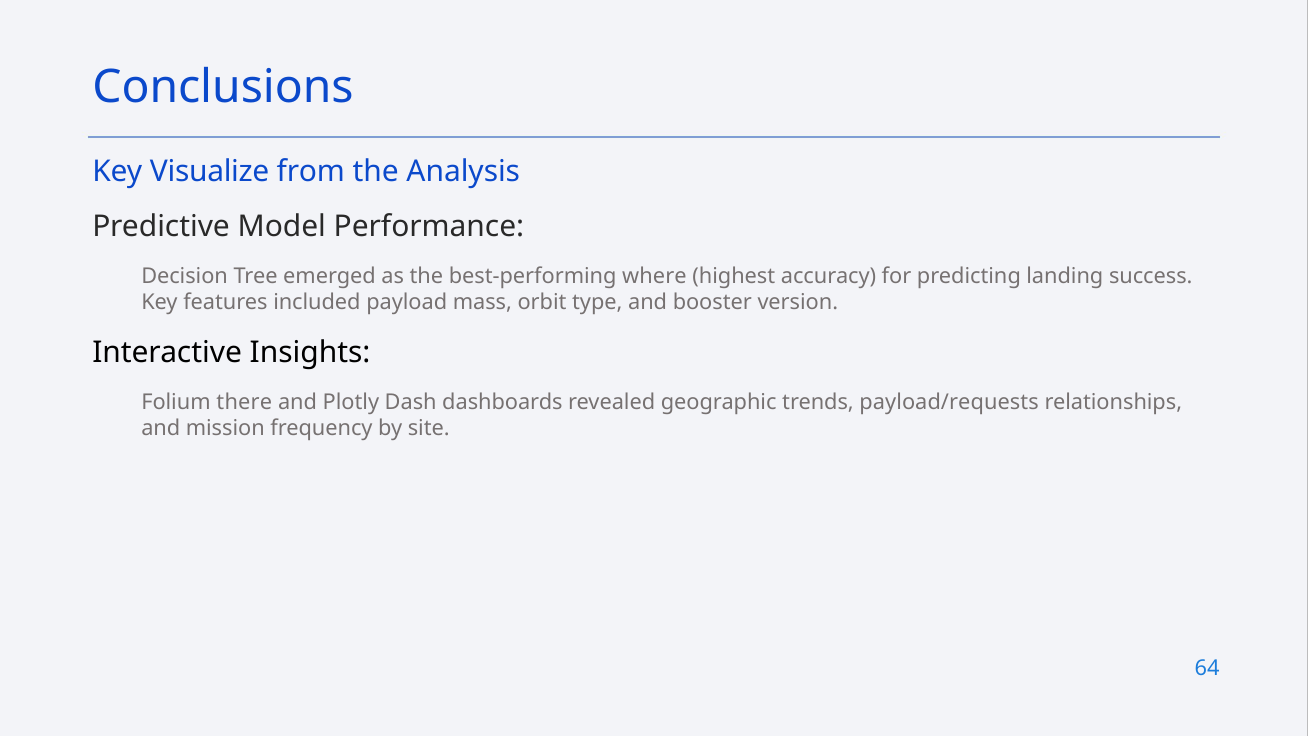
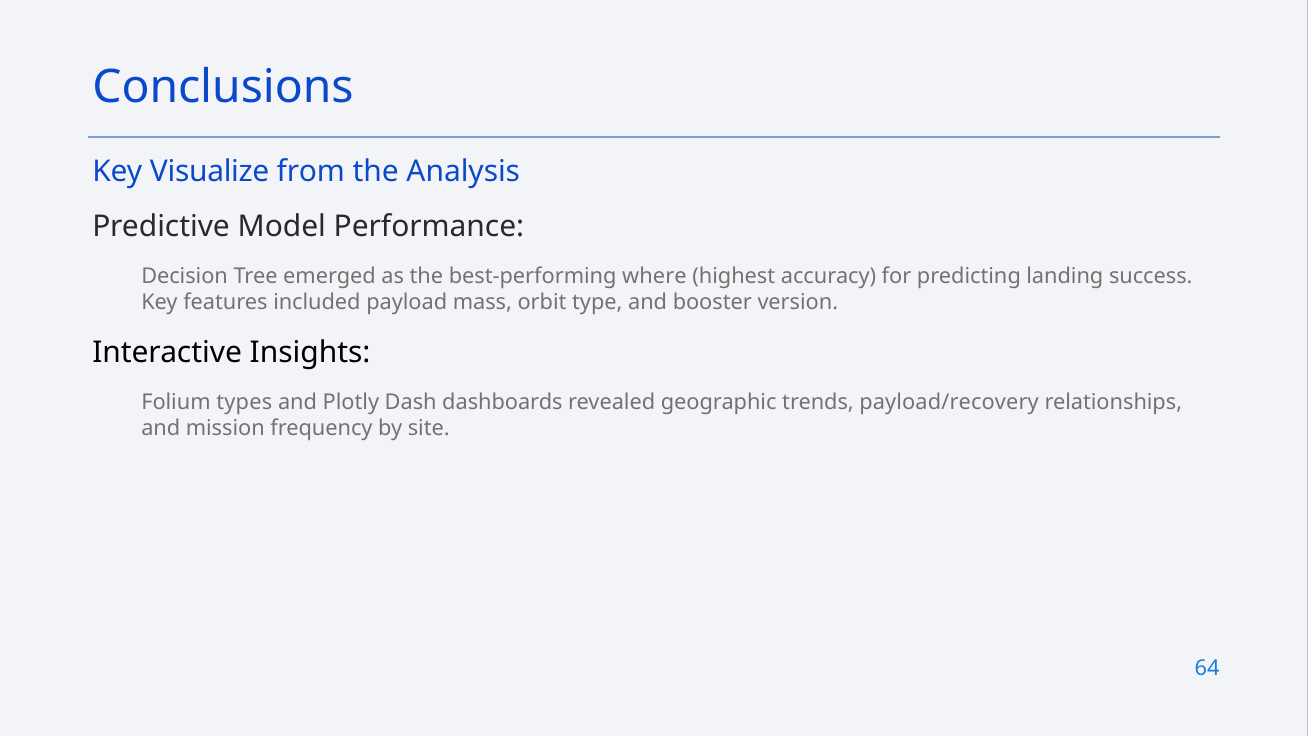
there: there -> types
payload/requests: payload/requests -> payload/recovery
